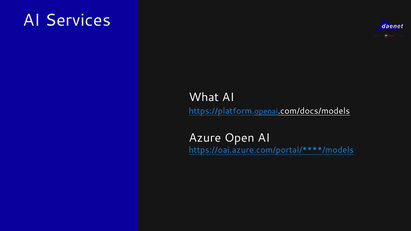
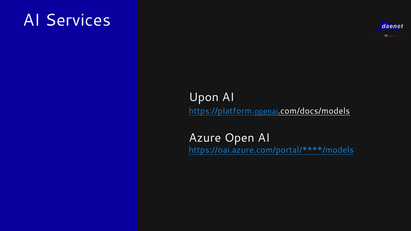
What: What -> Upon
